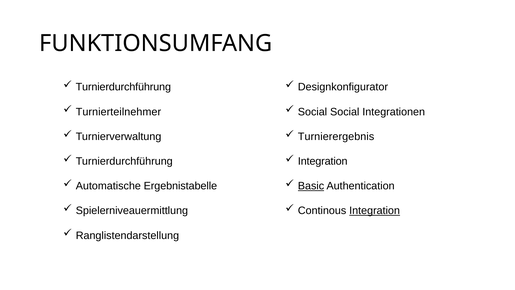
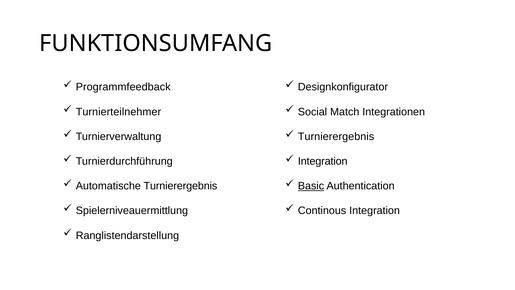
Turnierdurchführung at (123, 87): Turnierdurchführung -> Programmfeedback
Social Social: Social -> Match
Automatische Ergebnistabelle: Ergebnistabelle -> Turnierergebnis
Integration at (375, 211) underline: present -> none
